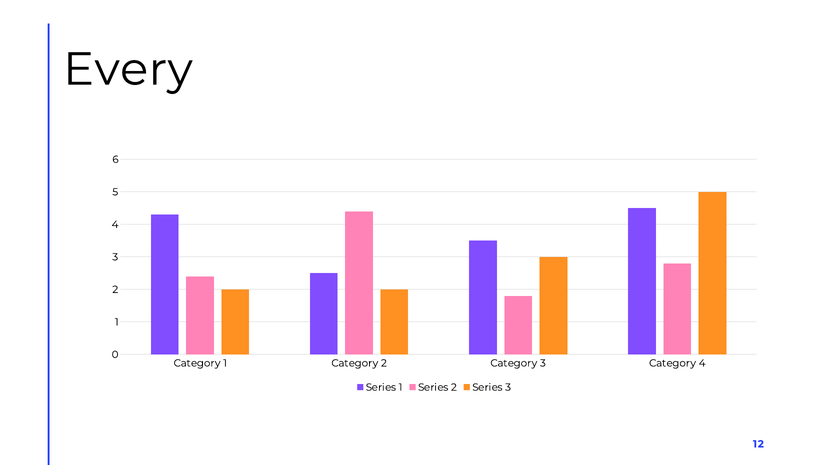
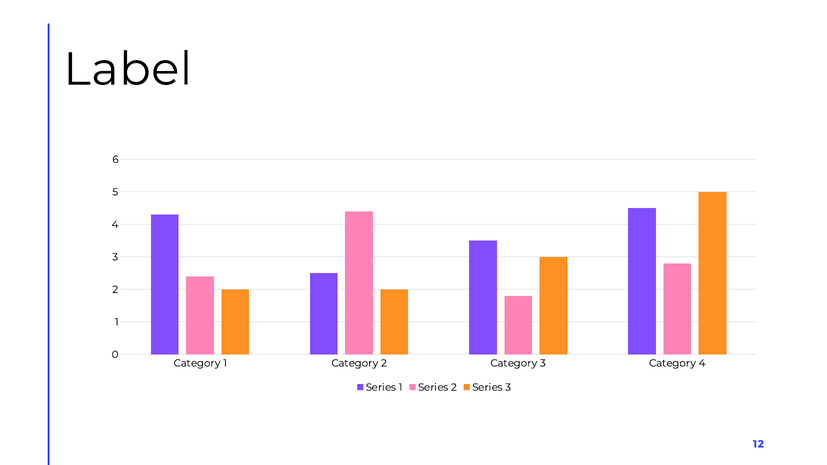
Every: Every -> Label
